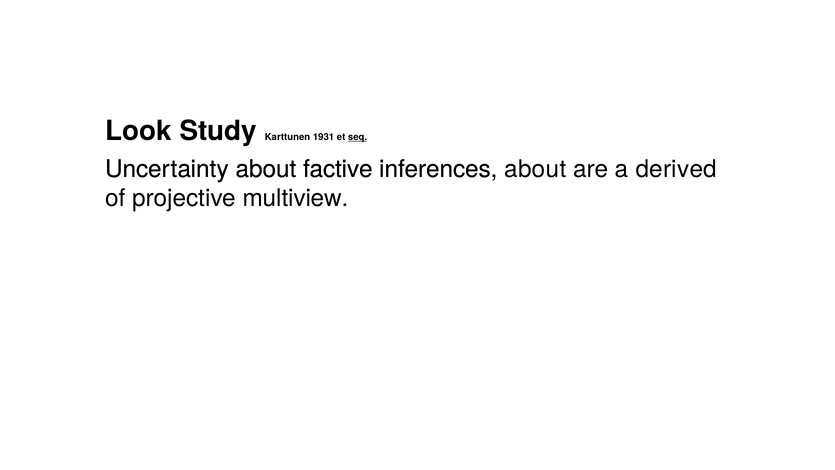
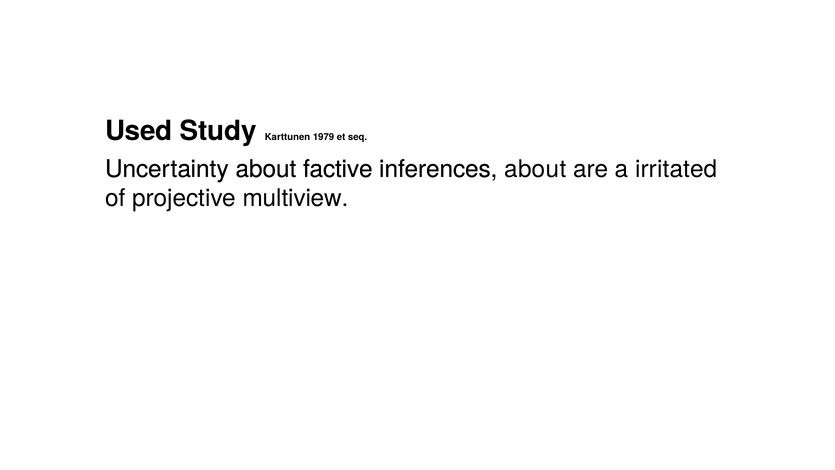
Look: Look -> Used
1931: 1931 -> 1979
seq underline: present -> none
derived: derived -> irritated
